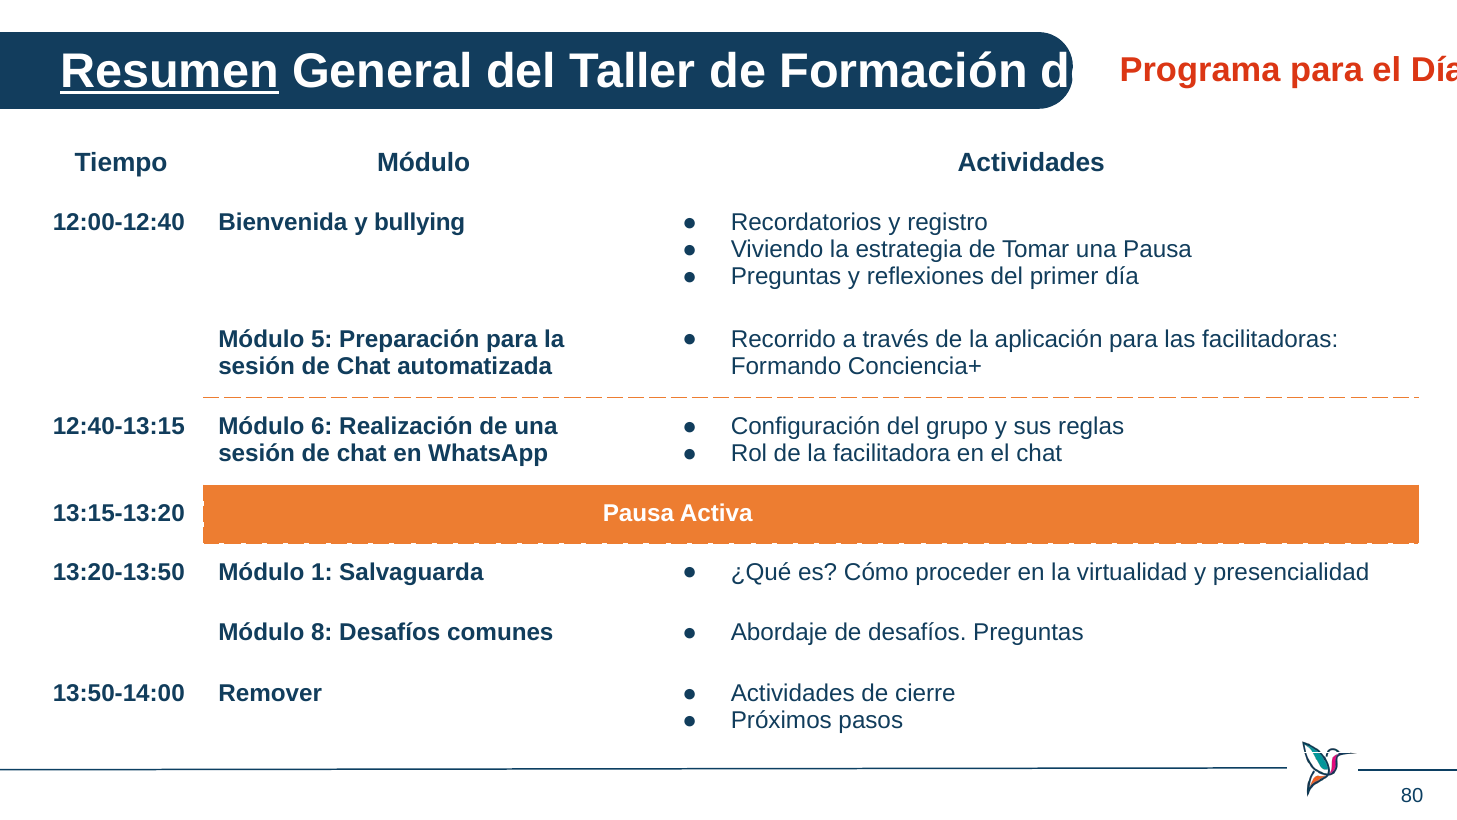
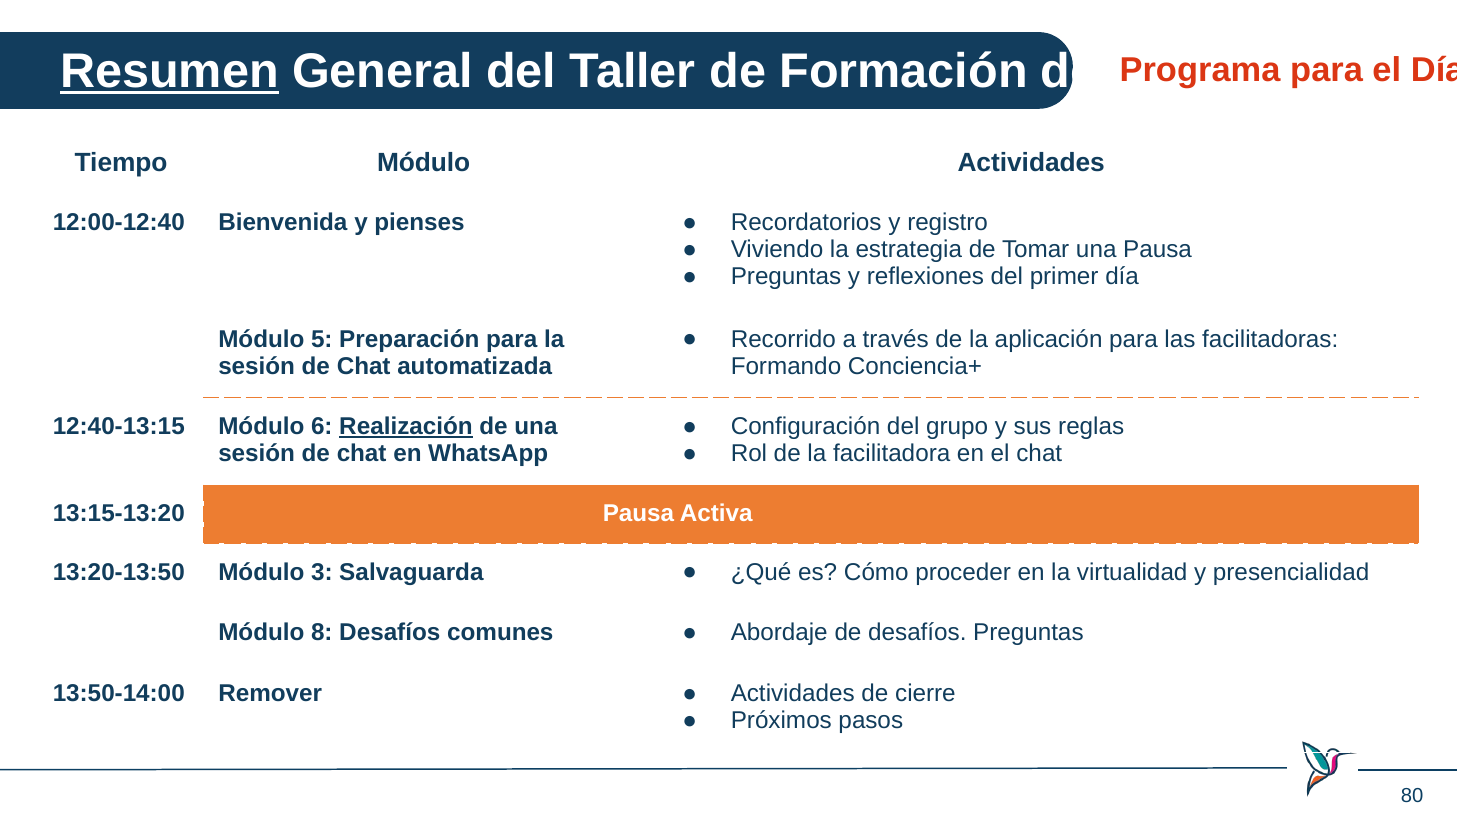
bullying: bullying -> pienses
Realización underline: none -> present
1: 1 -> 3
